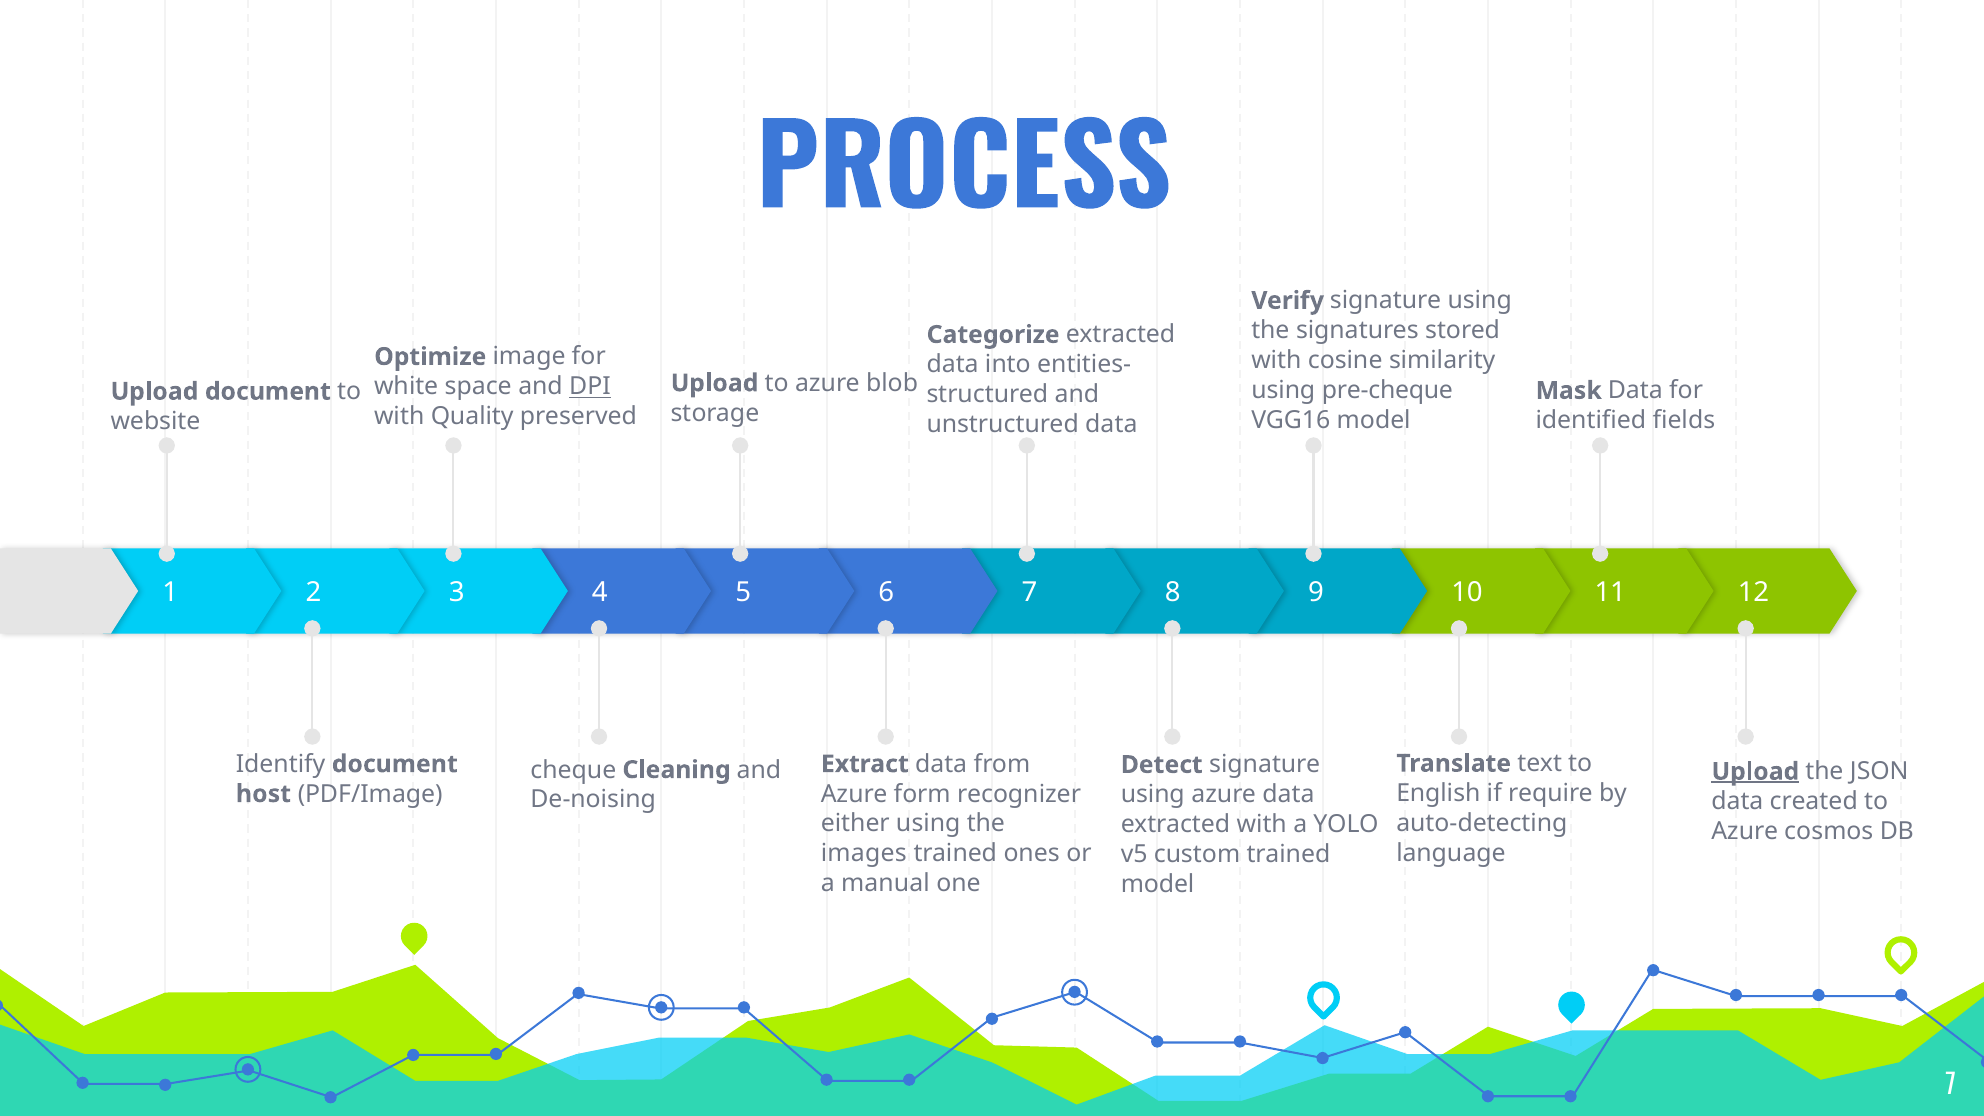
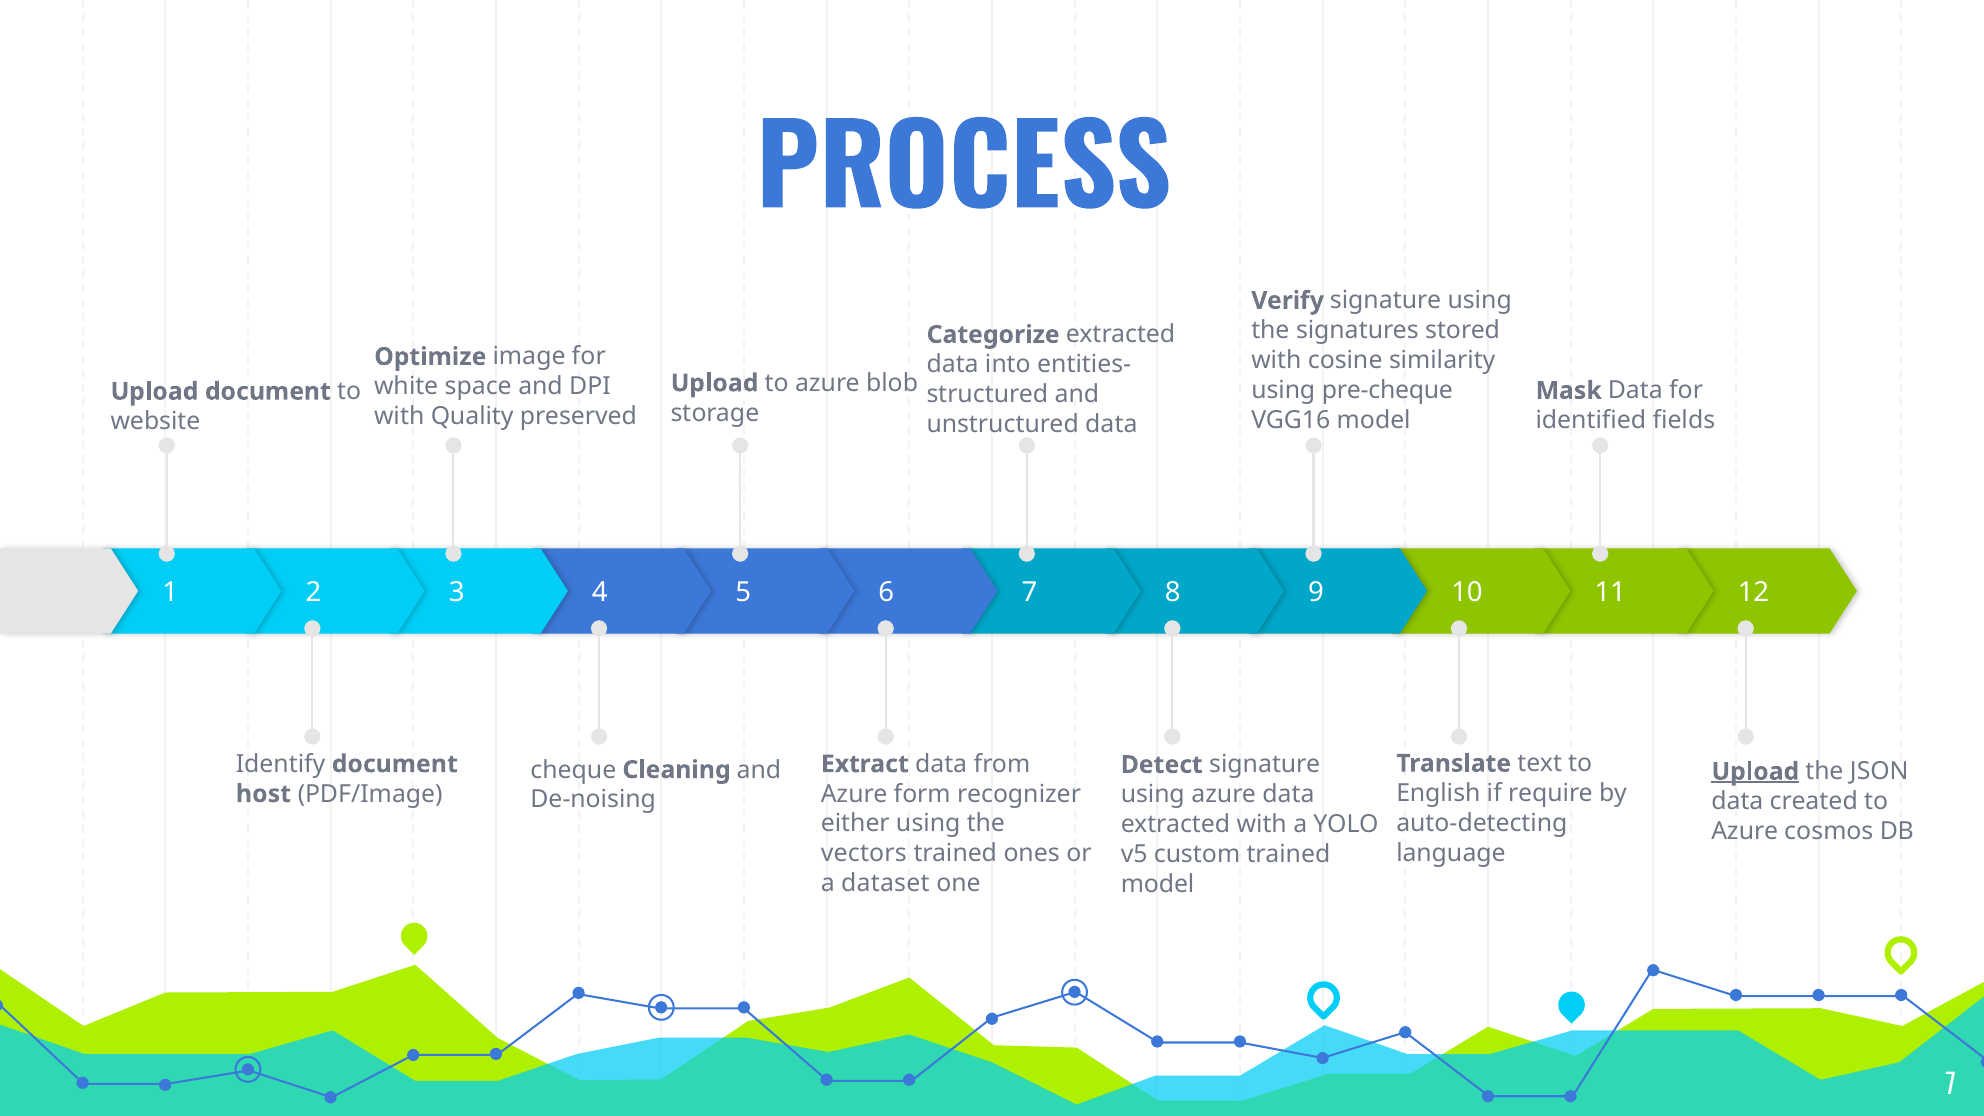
DPI underline: present -> none
images: images -> vectors
manual: manual -> dataset
